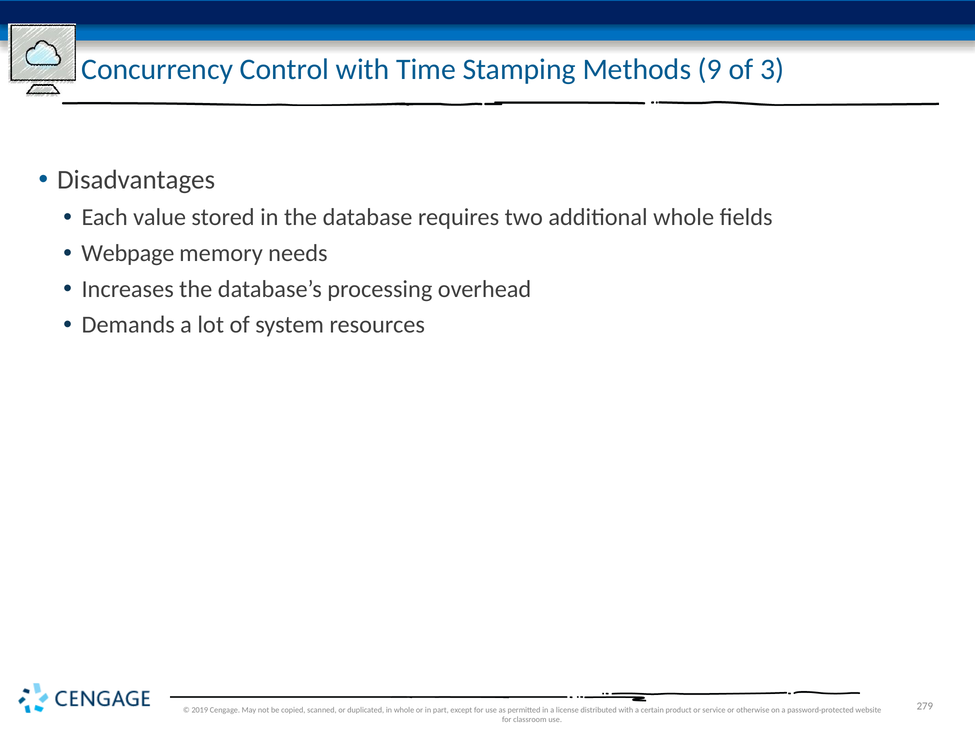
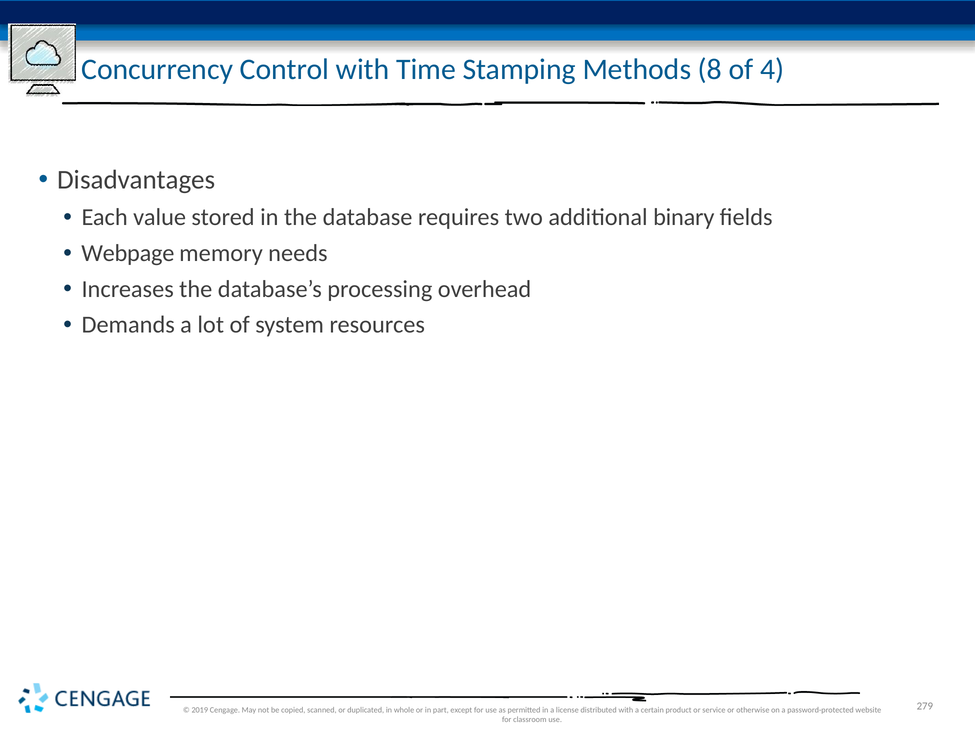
9: 9 -> 8
3: 3 -> 4
additional whole: whole -> binary
